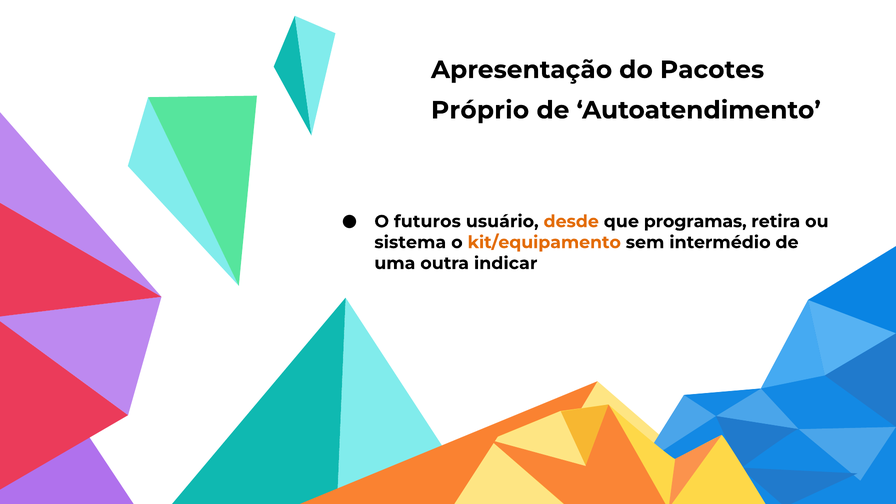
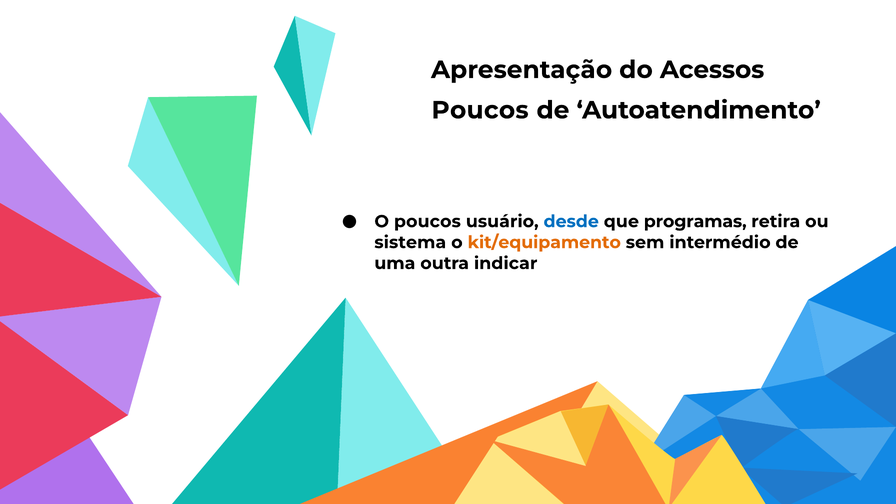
Pacotes: Pacotes -> Acessos
Próprio at (480, 110): Próprio -> Poucos
O futuros: futuros -> poucos
desde colour: orange -> blue
